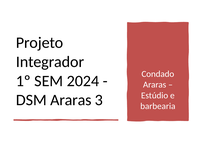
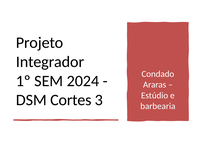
DSM Araras: Araras -> Cortes
